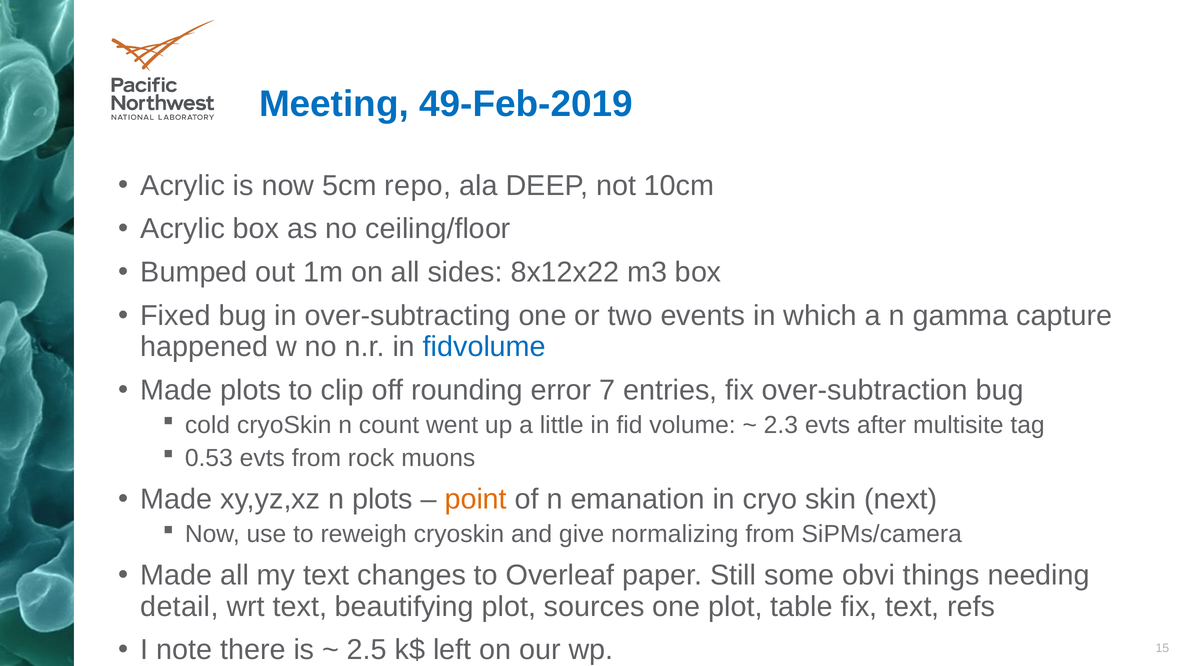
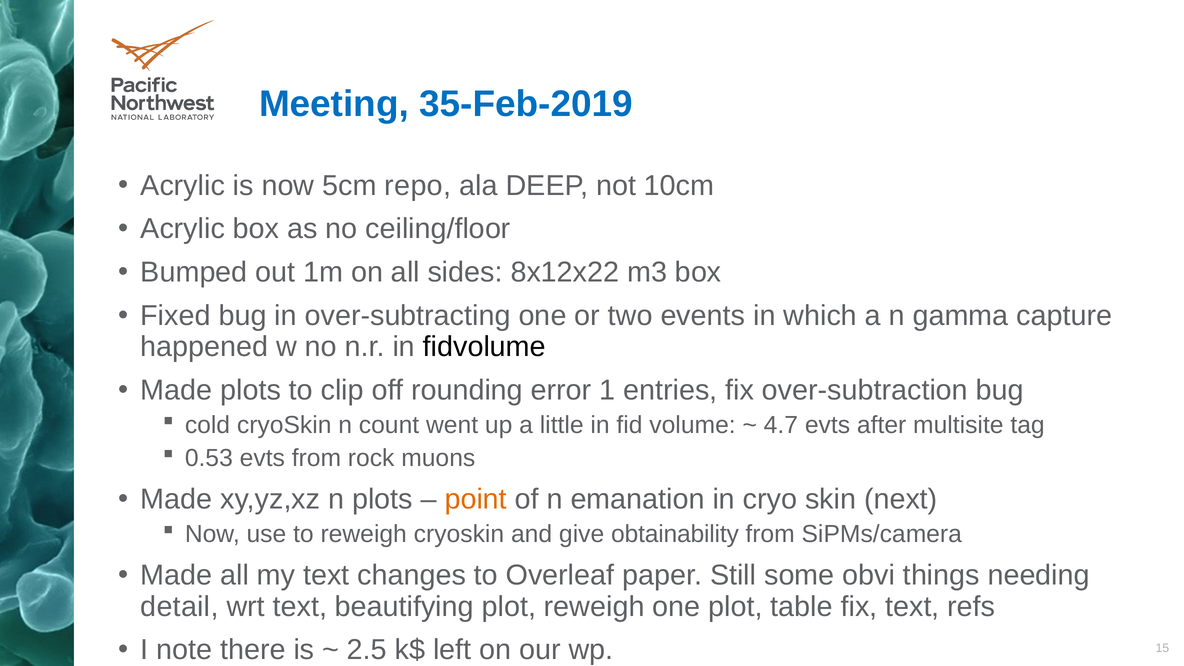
49-Feb-2019: 49-Feb-2019 -> 35-Feb-2019
fidvolume colour: blue -> black
7: 7 -> 1
2.3: 2.3 -> 4.7
normalizing: normalizing -> obtainability
plot sources: sources -> reweigh
